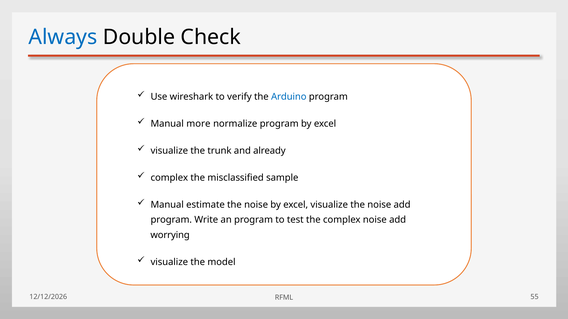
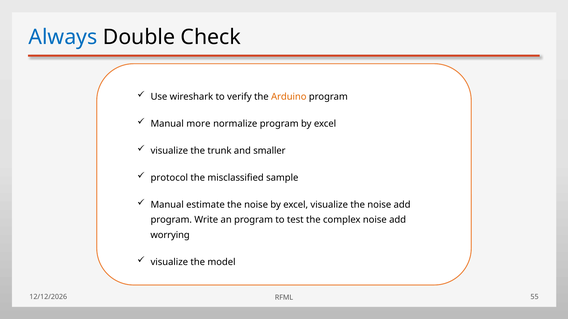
Arduino colour: blue -> orange
already: already -> smaller
complex at (169, 178): complex -> protocol
